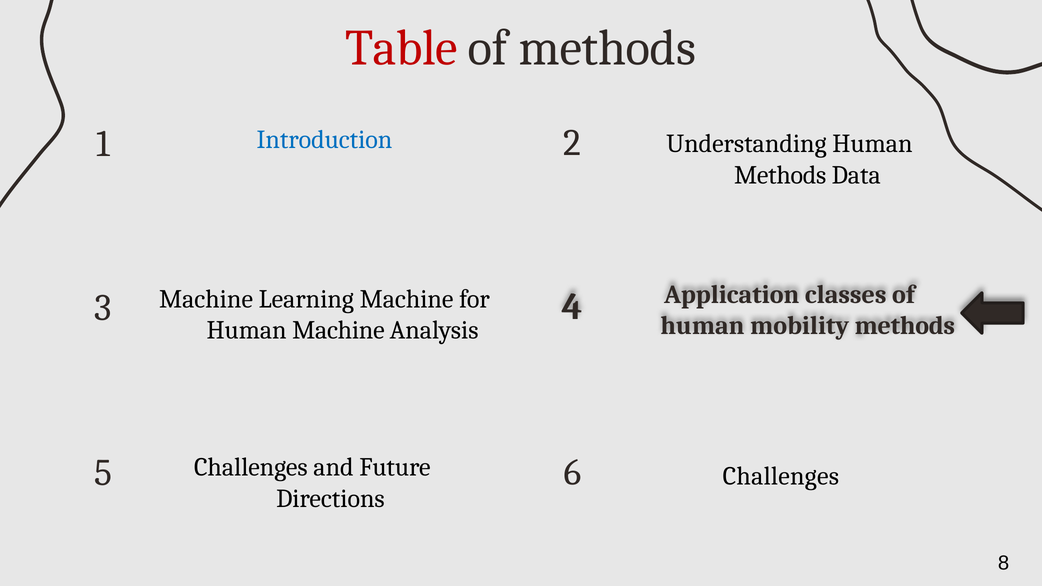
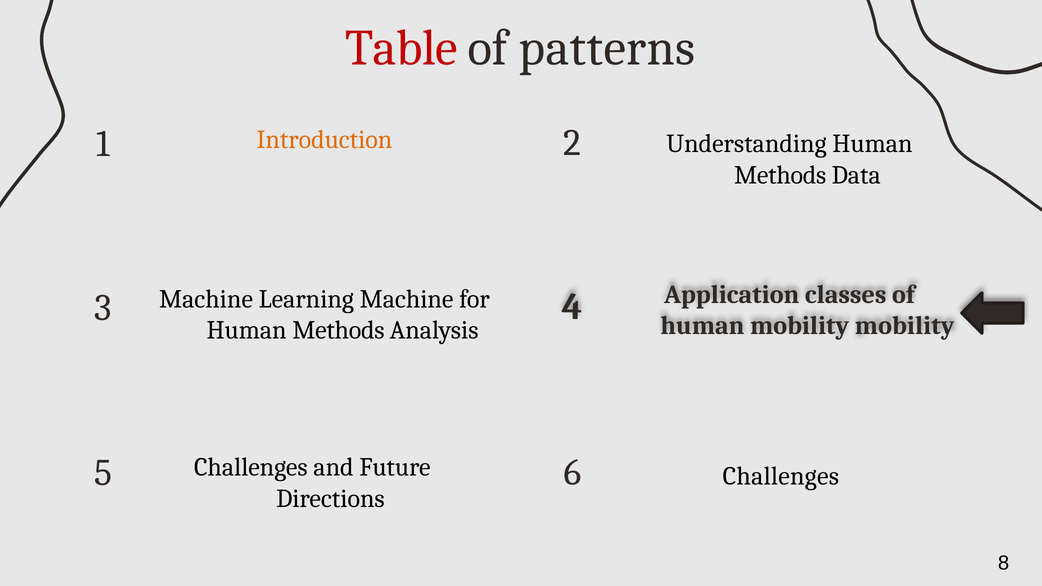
of methods: methods -> patterns
Introduction colour: blue -> orange
mobility methods: methods -> mobility
Machine at (338, 330): Machine -> Methods
